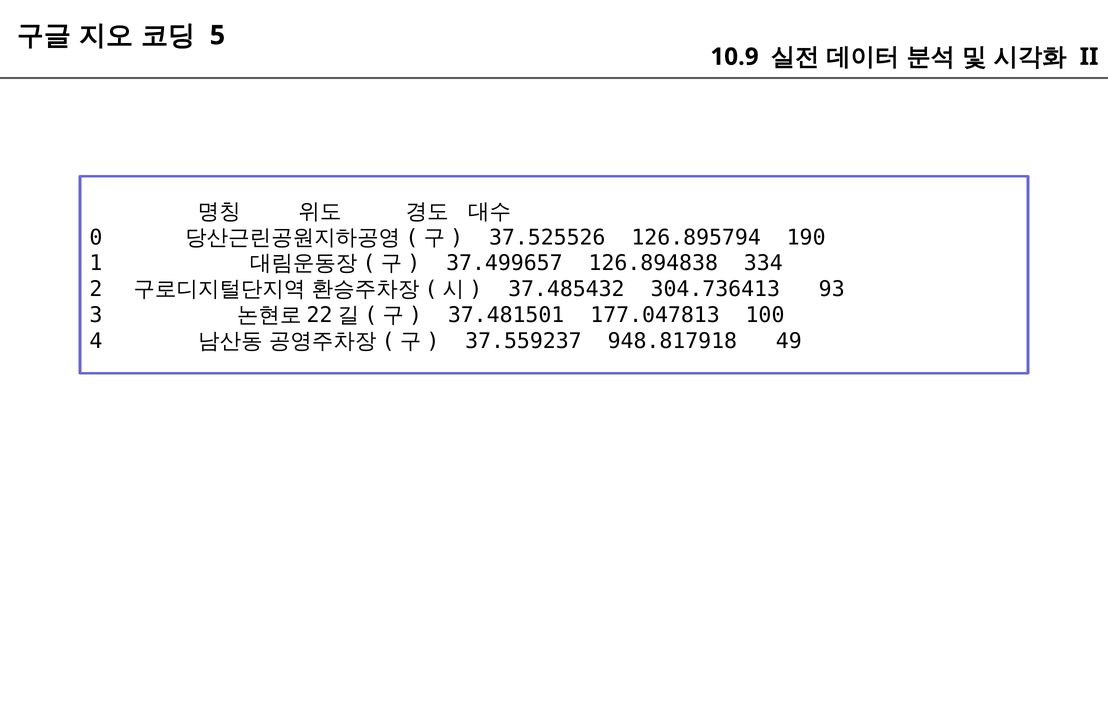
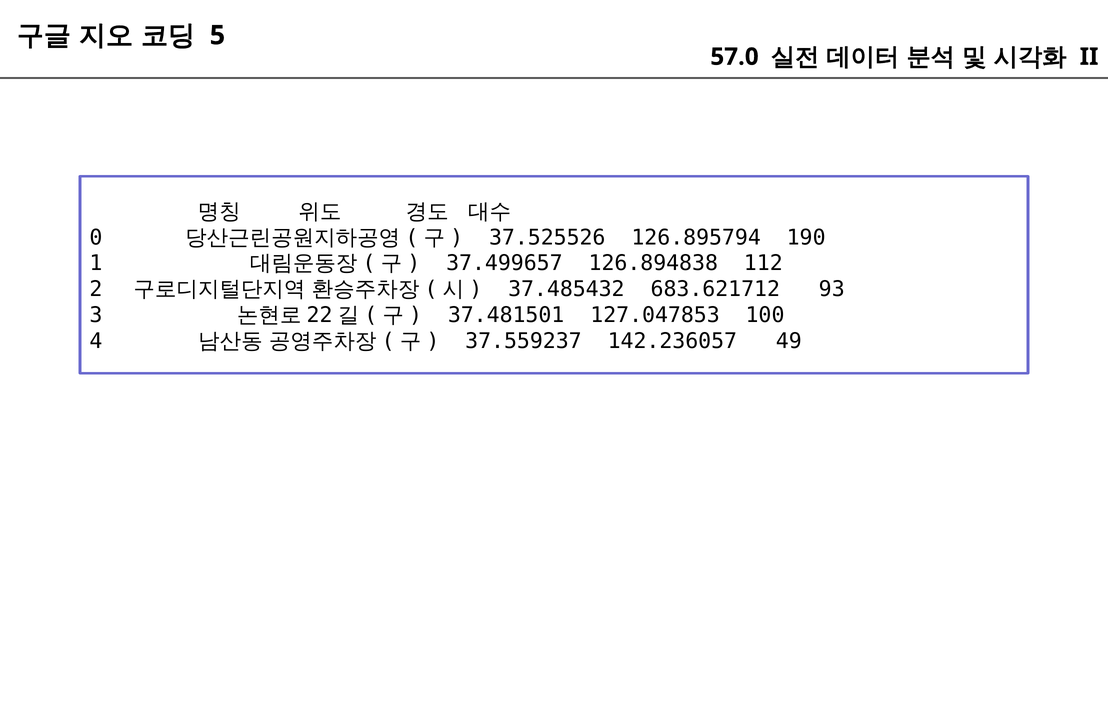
10.9: 10.9 -> 57.0
334: 334 -> 112
304.736413: 304.736413 -> 683.621712
177.047813: 177.047813 -> 127.047853
948.817918: 948.817918 -> 142.236057
